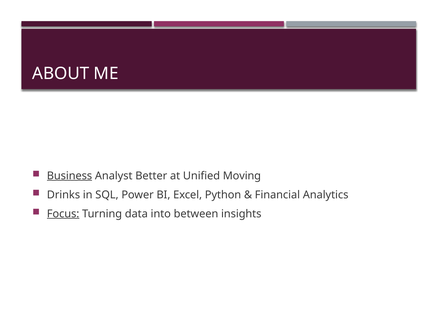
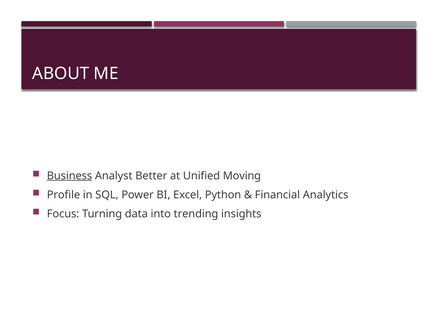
Drinks: Drinks -> Profile
Focus underline: present -> none
between: between -> trending
